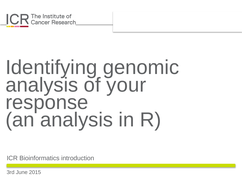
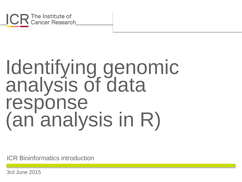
your: your -> data
